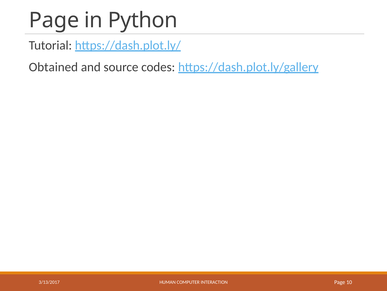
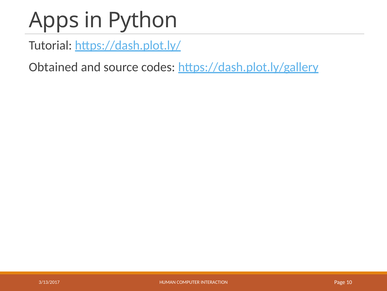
Page at (54, 20): Page -> Apps
